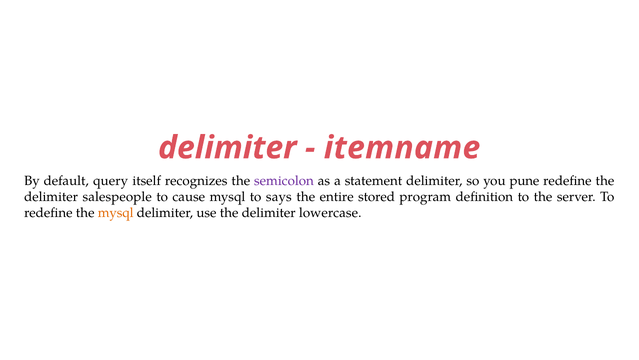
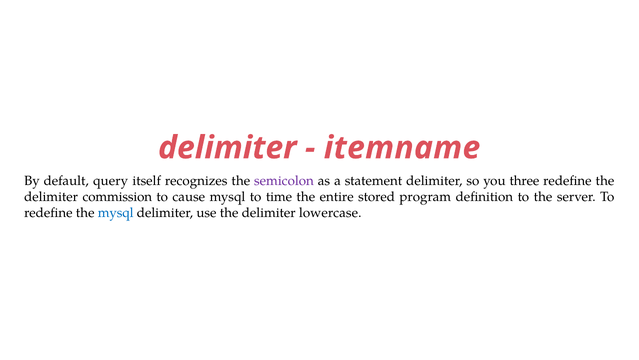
pune: pune -> three
salespeople: salespeople -> commission
says: says -> time
mysql at (116, 212) colour: orange -> blue
